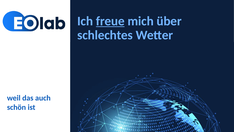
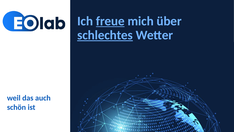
schlechtes underline: none -> present
